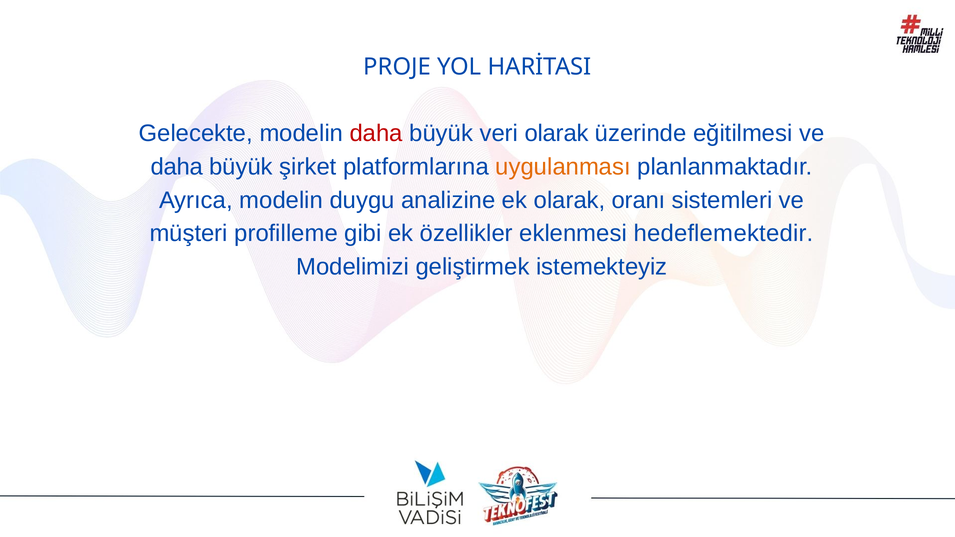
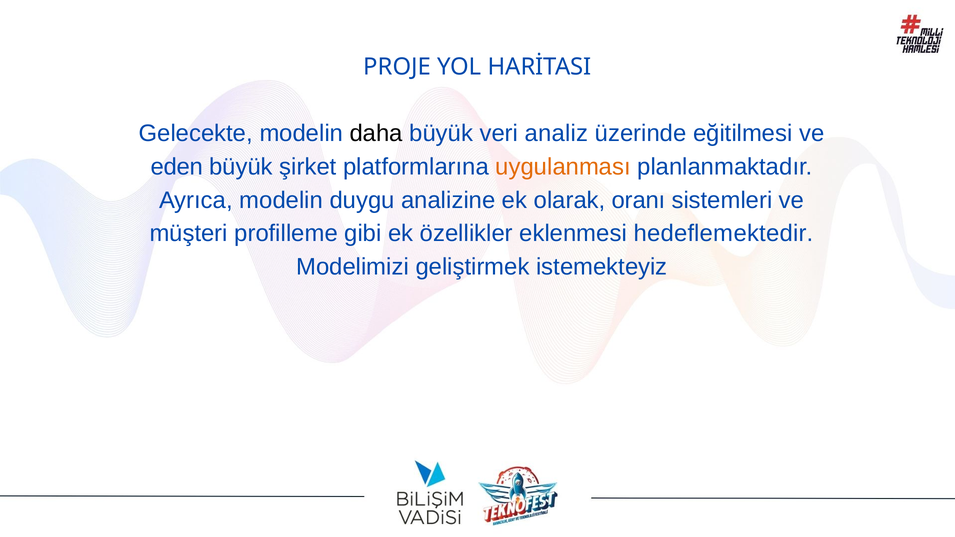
daha at (376, 133) colour: red -> black
veri olarak: olarak -> analiz
daha at (177, 167): daha -> eden
